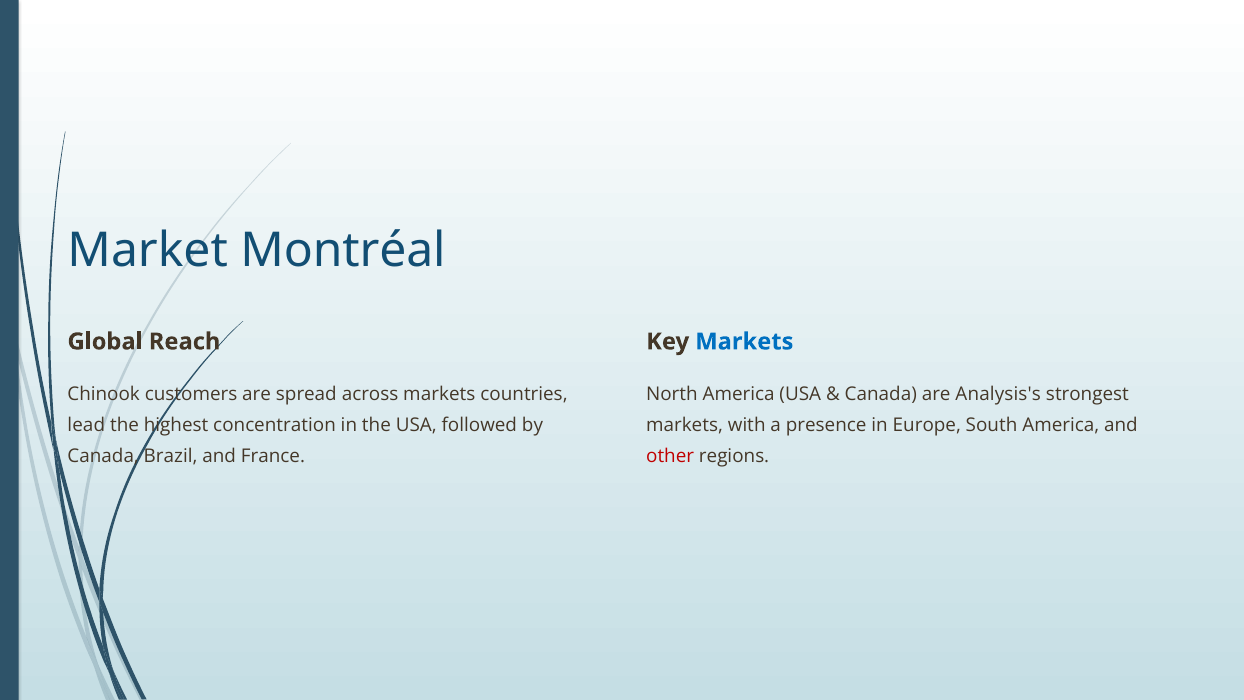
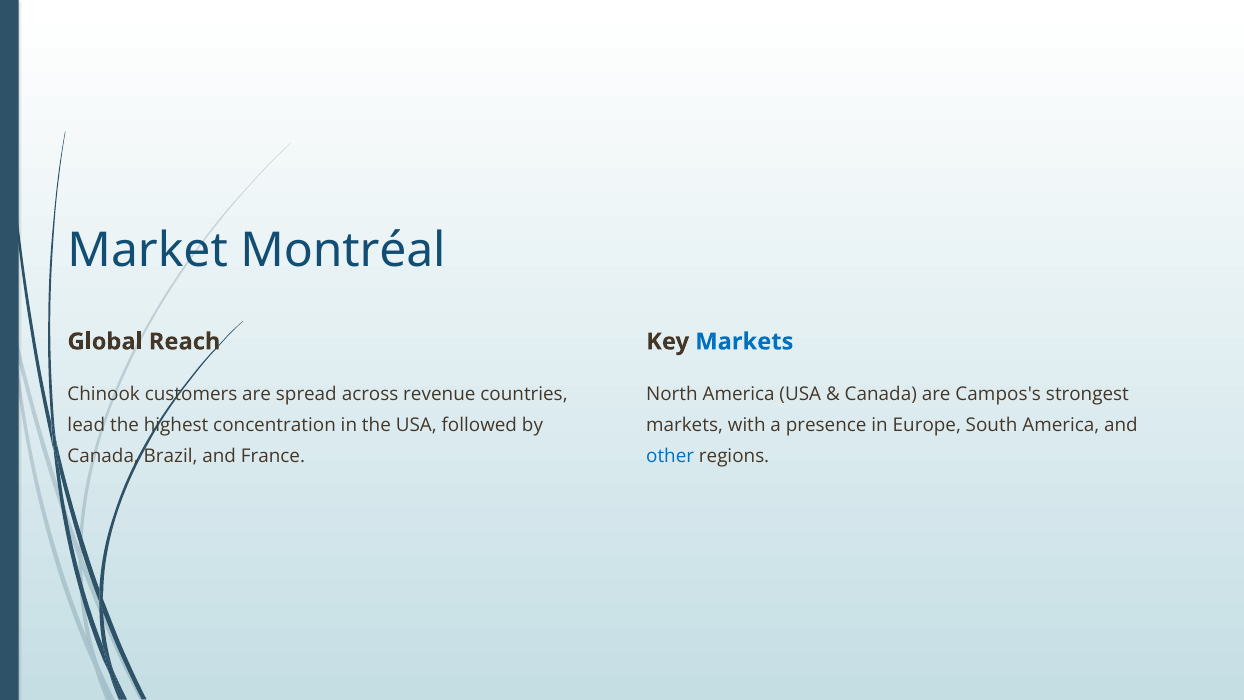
across markets: markets -> revenue
Analysis's: Analysis's -> Campos's
other colour: red -> blue
